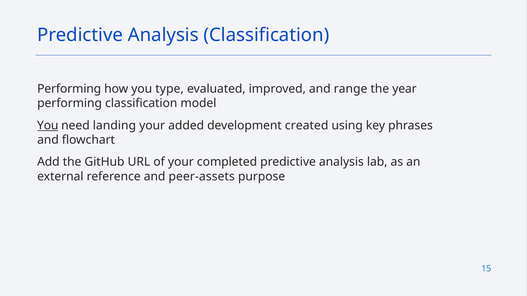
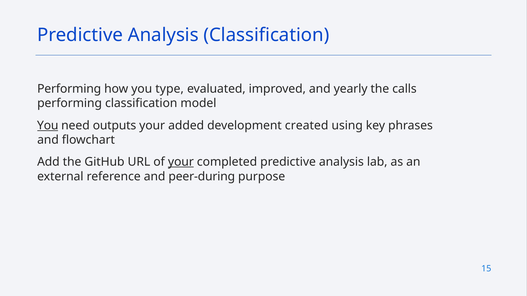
range: range -> yearly
year: year -> calls
landing: landing -> outputs
your at (181, 162) underline: none -> present
peer-assets: peer-assets -> peer-during
